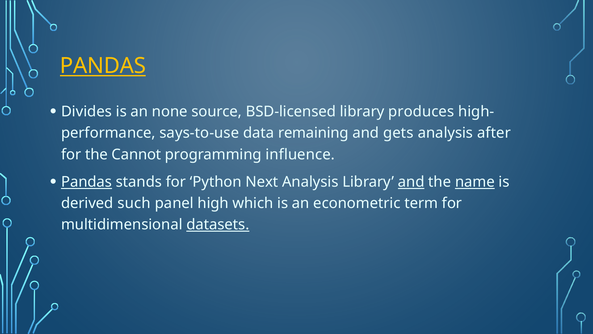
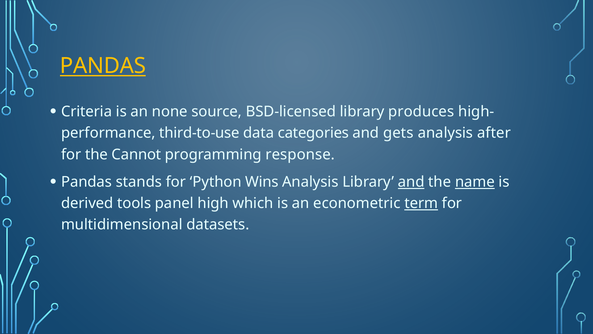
Divides: Divides -> Criteria
says-to-use: says-to-use -> third-to-use
remaining: remaining -> categories
influence: influence -> response
Pandas at (87, 182) underline: present -> none
Next: Next -> Wins
such: such -> tools
term underline: none -> present
datasets underline: present -> none
